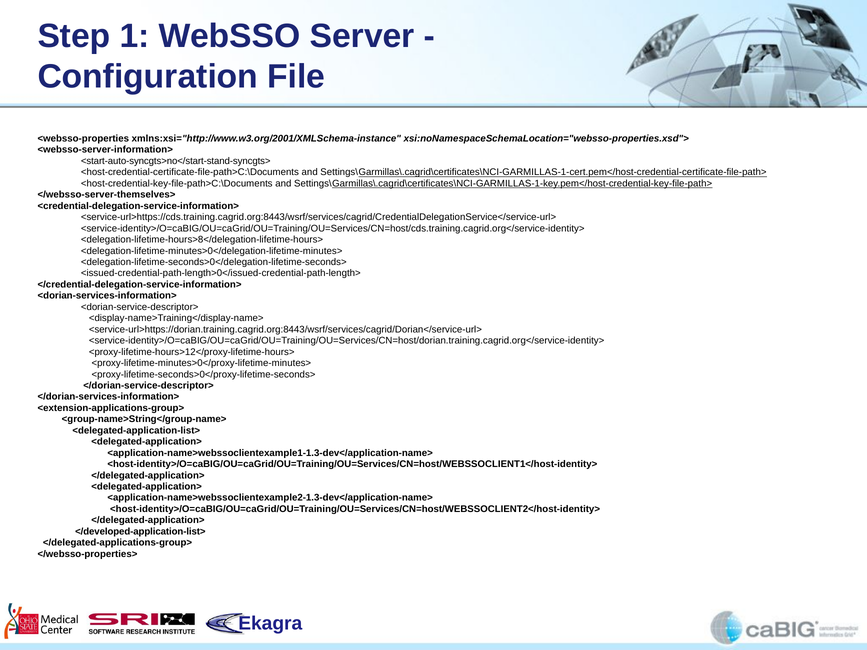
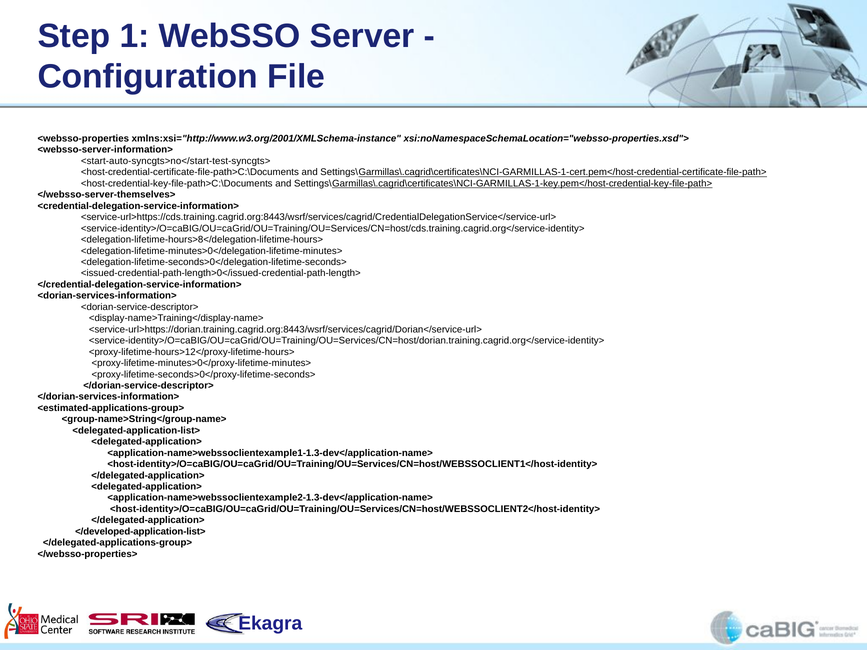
<start-auto-syncgts>no</start-stand-syncgts>: <start-auto-syncgts>no</start-stand-syncgts> -> <start-auto-syncgts>no</start-test-syncgts>
<extension-applications-group>: <extension-applications-group> -> <estimated-applications-group>
